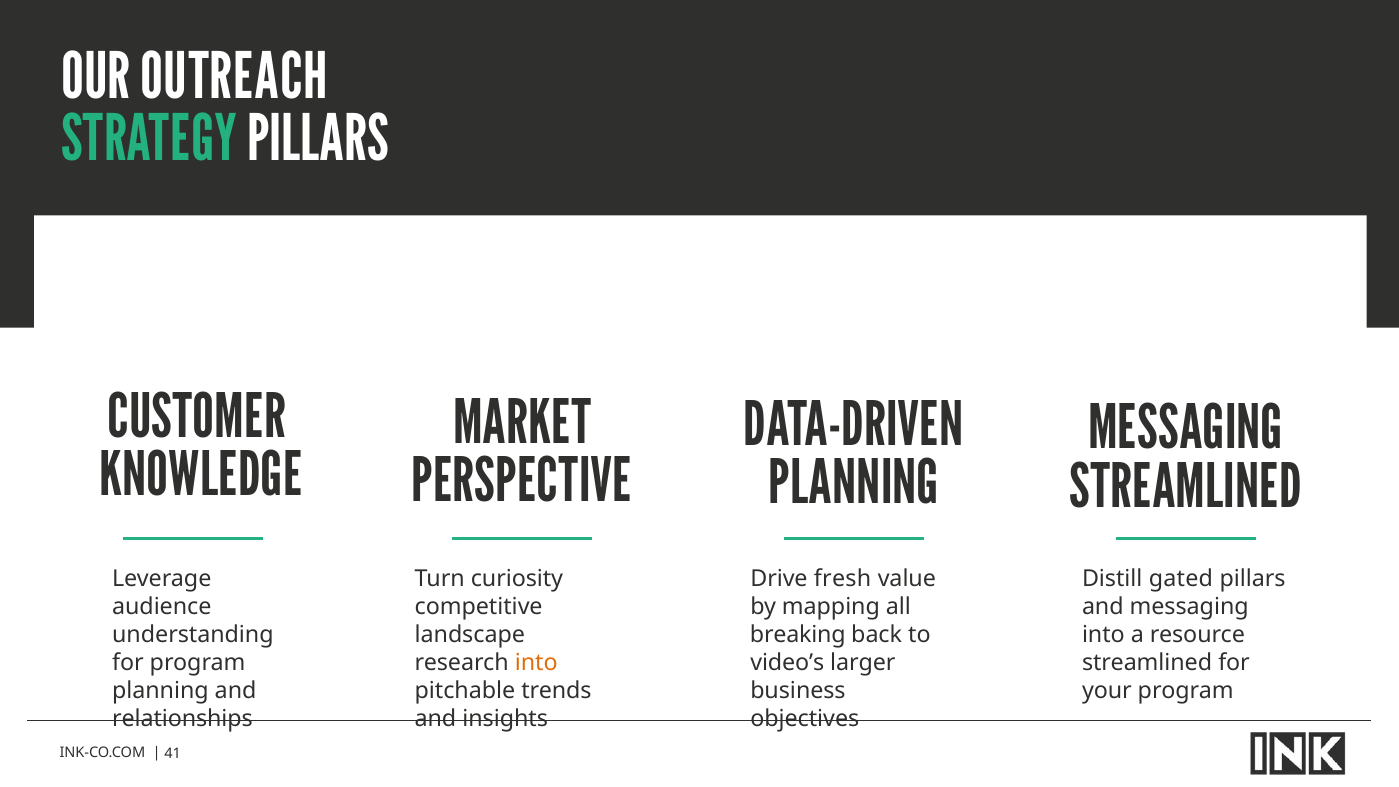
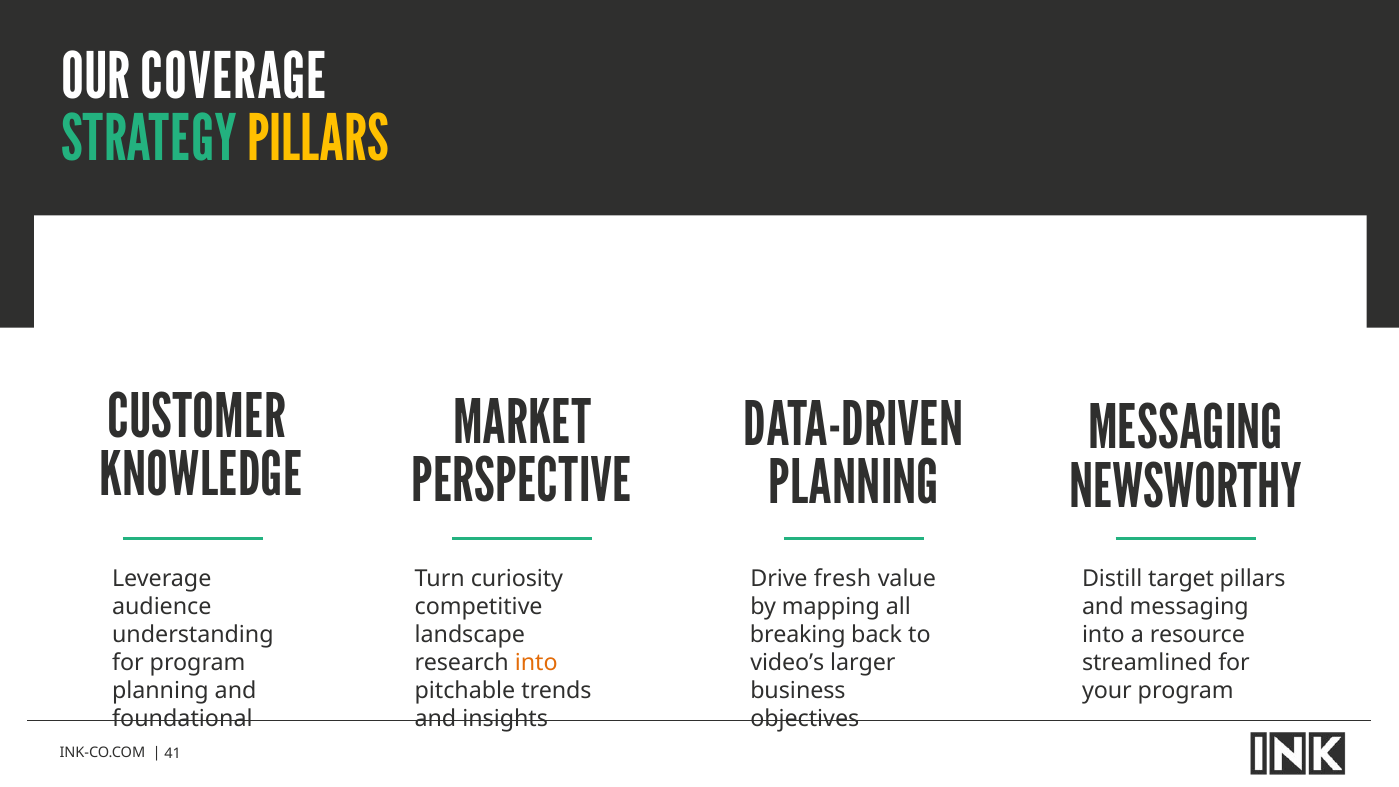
OUTREACH: OUTREACH -> COVERAGE
PILLARS at (318, 139) colour: white -> yellow
STREAMLINED at (1186, 487): STREAMLINED -> NEWSWORTHY
gated: gated -> target
relationships: relationships -> foundational
